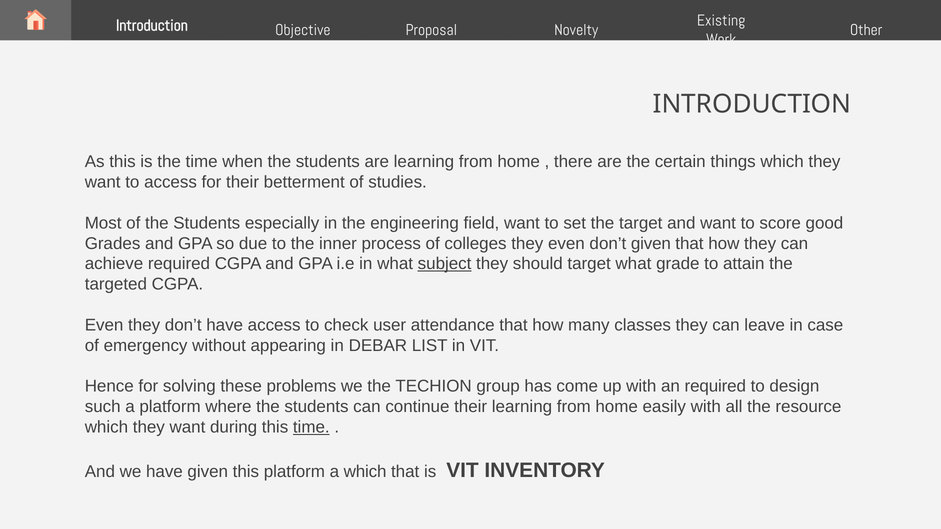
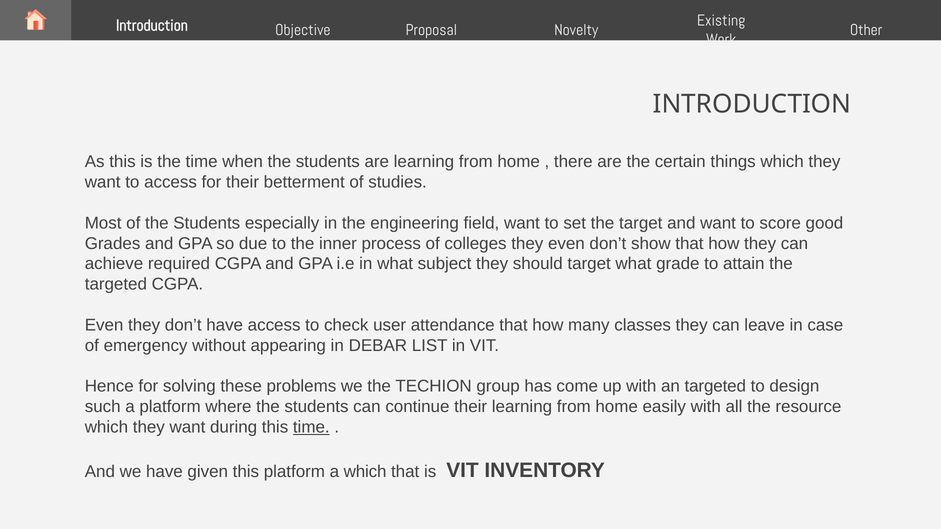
don’t given: given -> show
subject underline: present -> none
an required: required -> targeted
